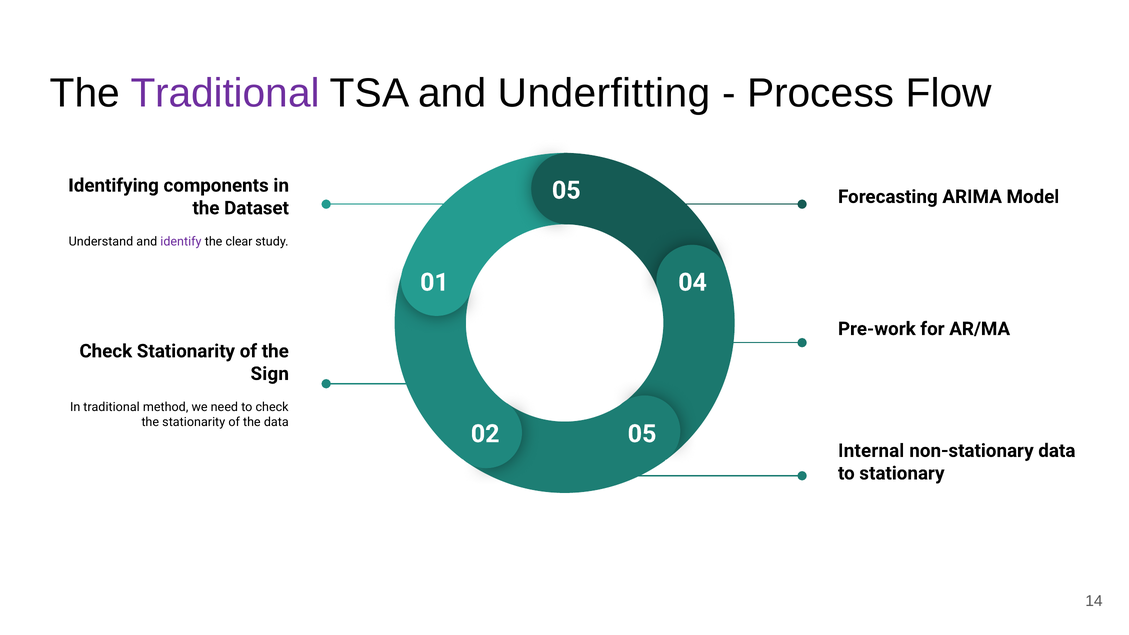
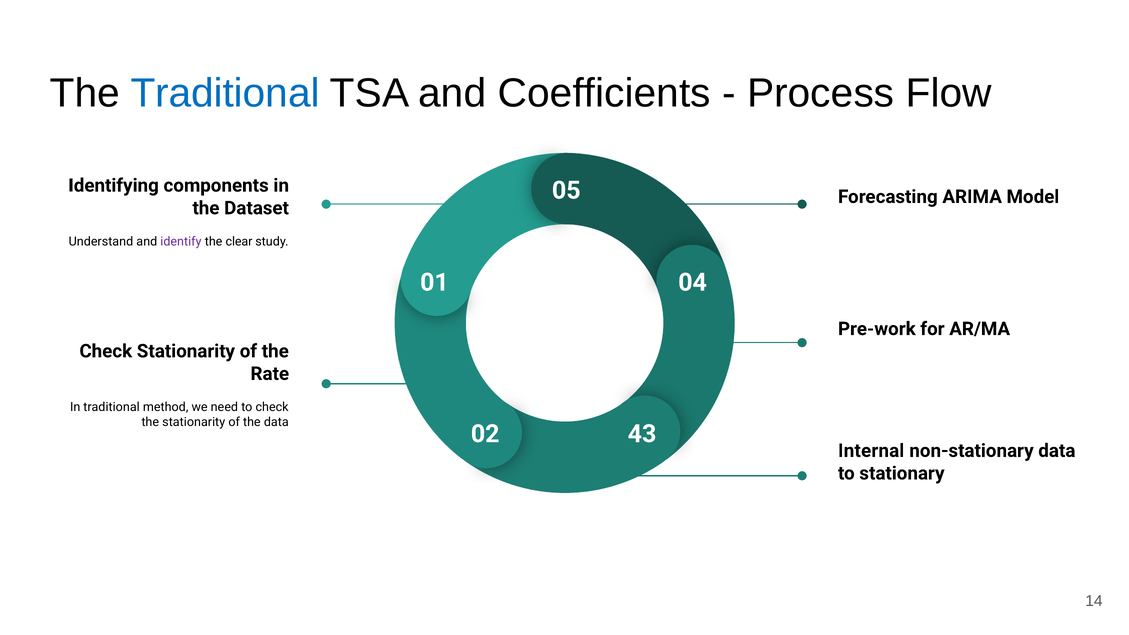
Traditional at (225, 94) colour: purple -> blue
Underfitting: Underfitting -> Coefficients
Sign: Sign -> Rate
02 05: 05 -> 43
